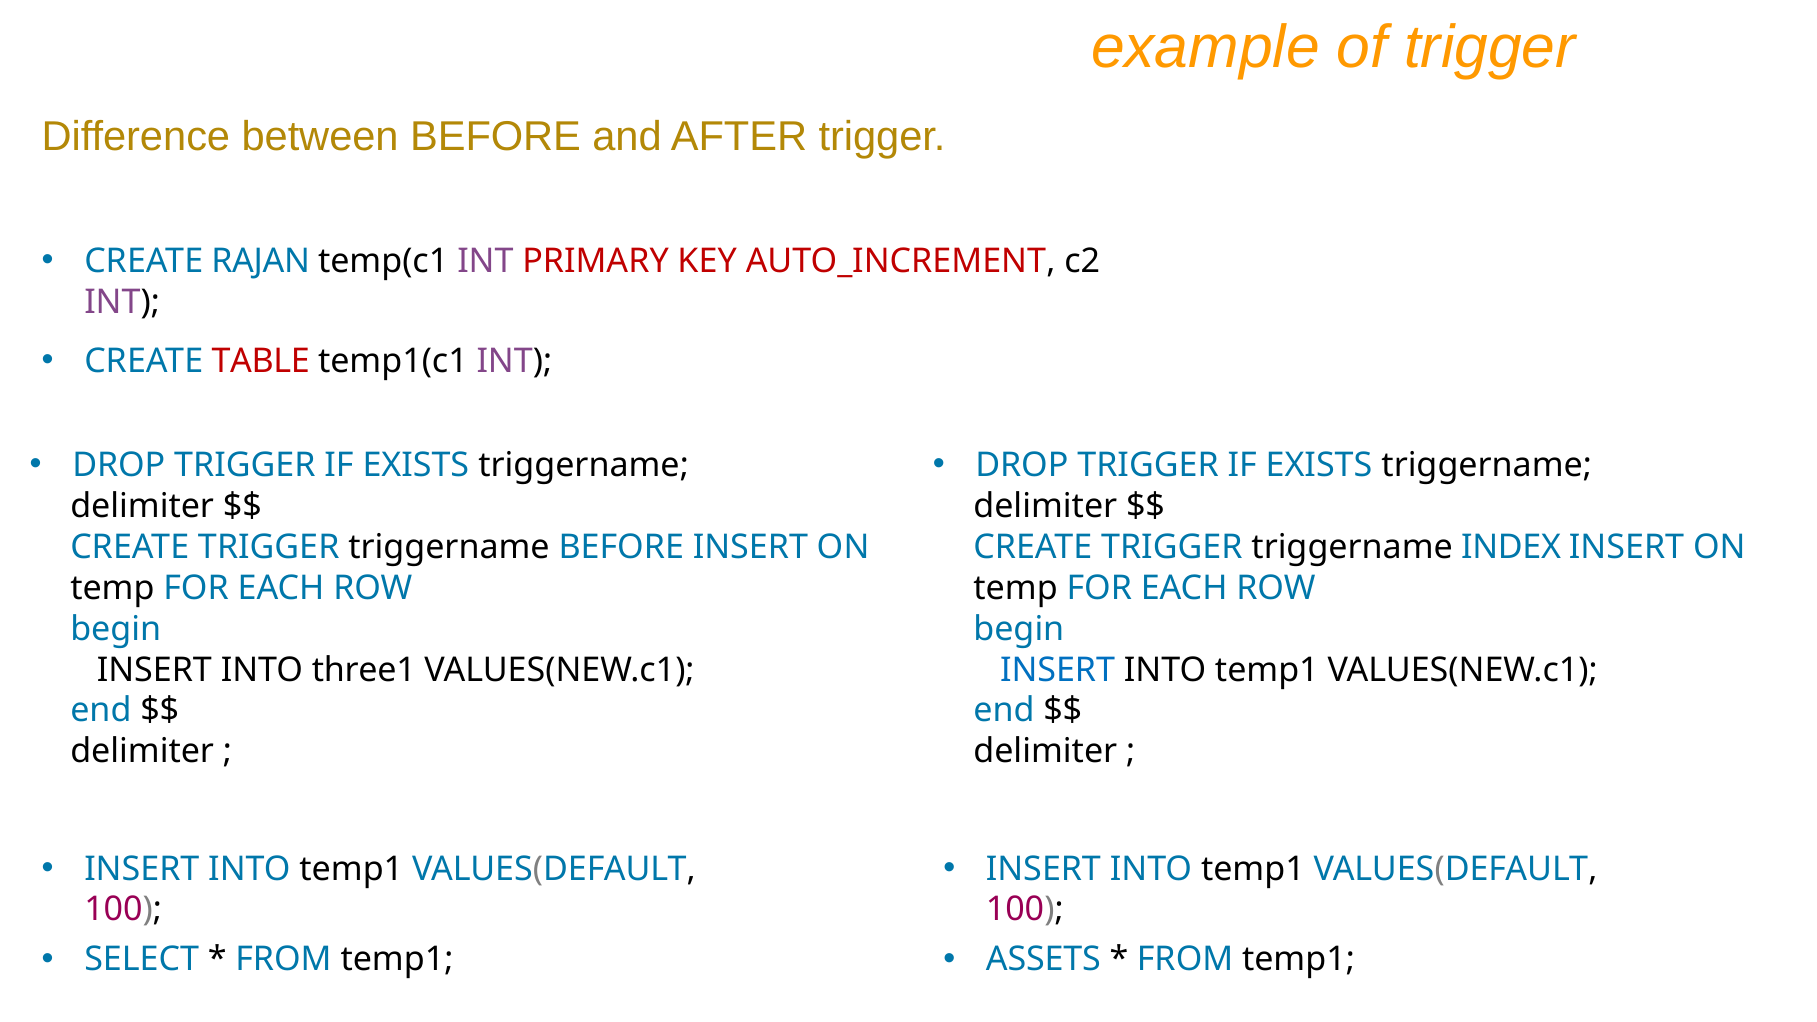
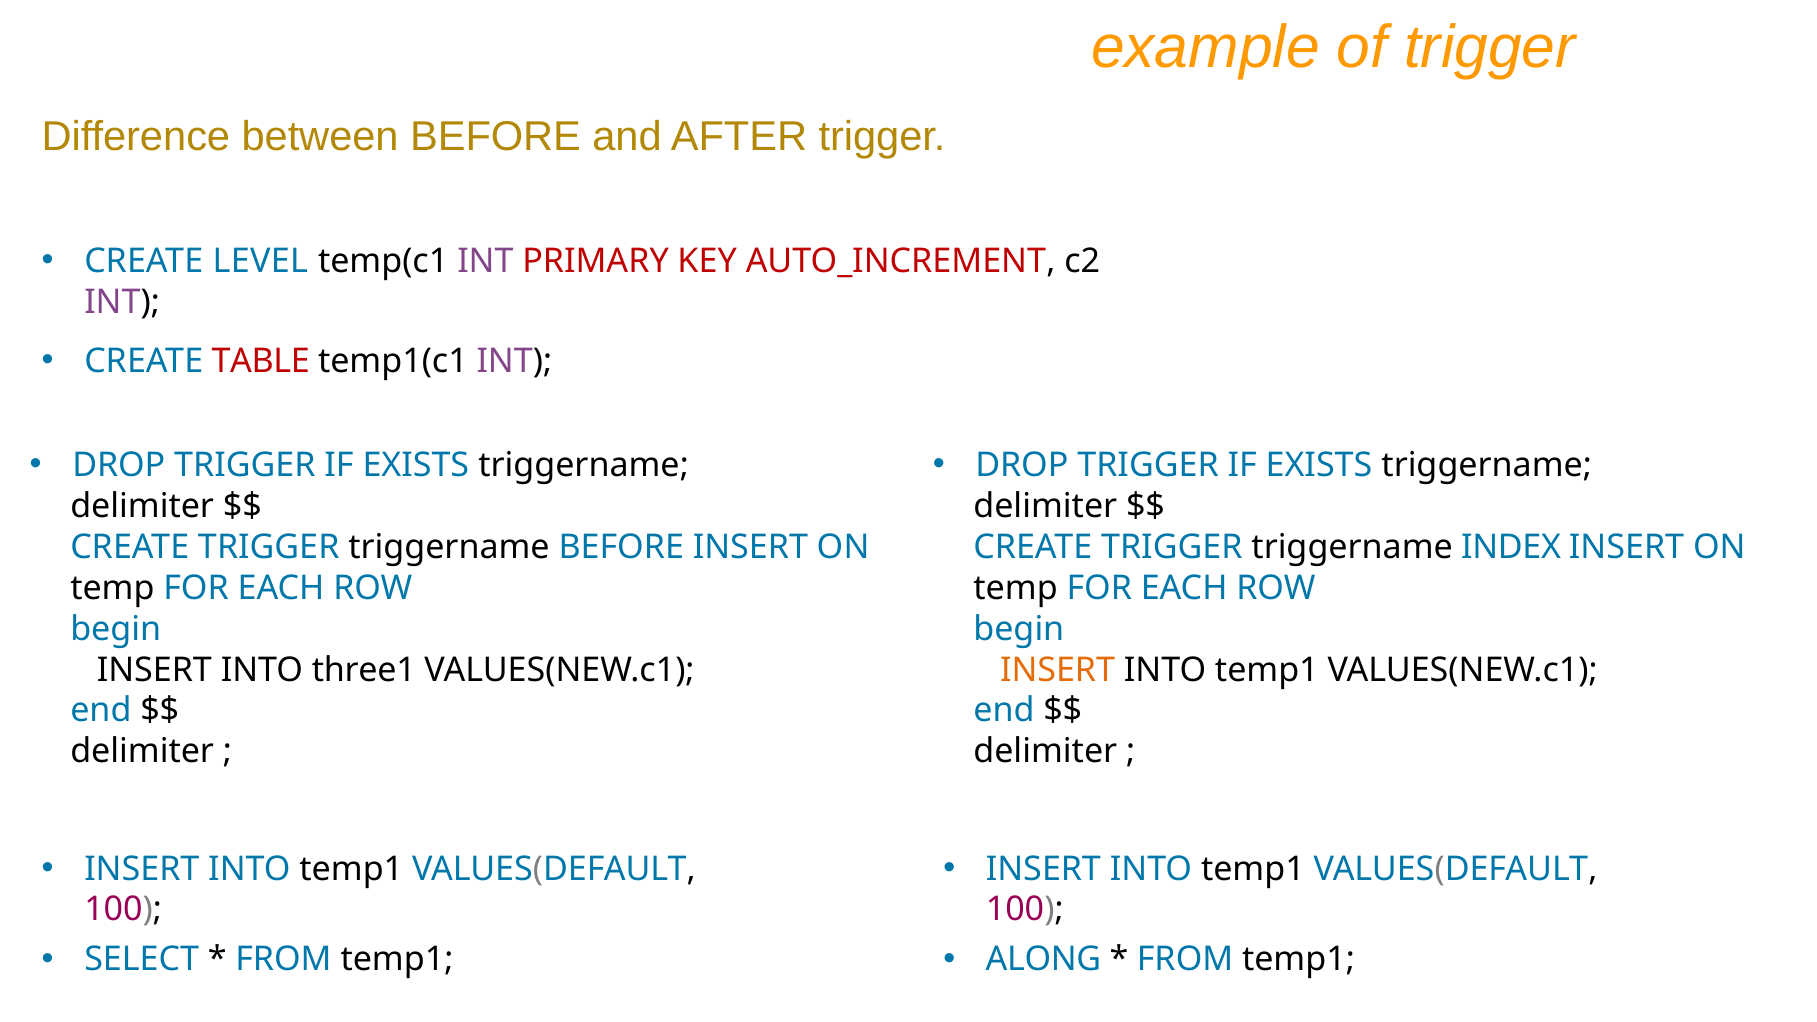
RAJAN: RAJAN -> LEVEL
INSERT at (1058, 670) colour: blue -> orange
ASSETS: ASSETS -> ALONG
